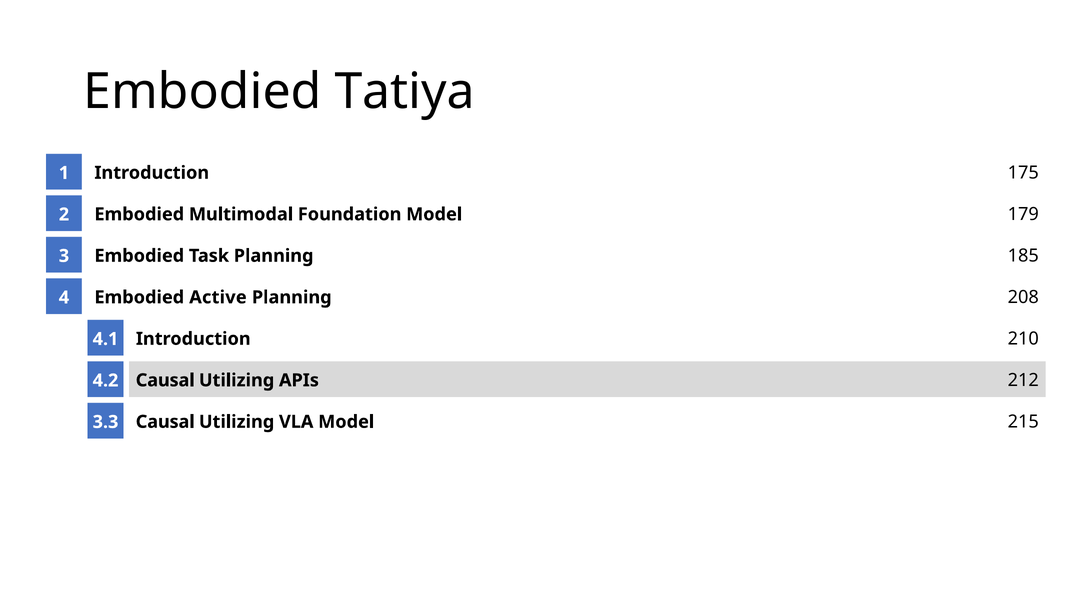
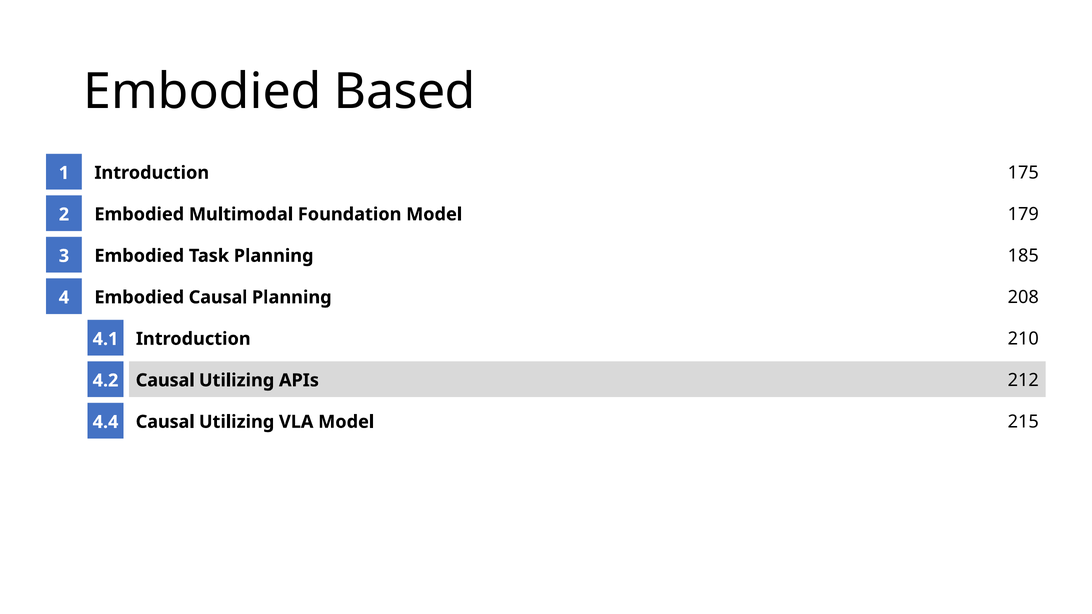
Tatiya: Tatiya -> Based
Embodied Active: Active -> Causal
3.3: 3.3 -> 4.4
